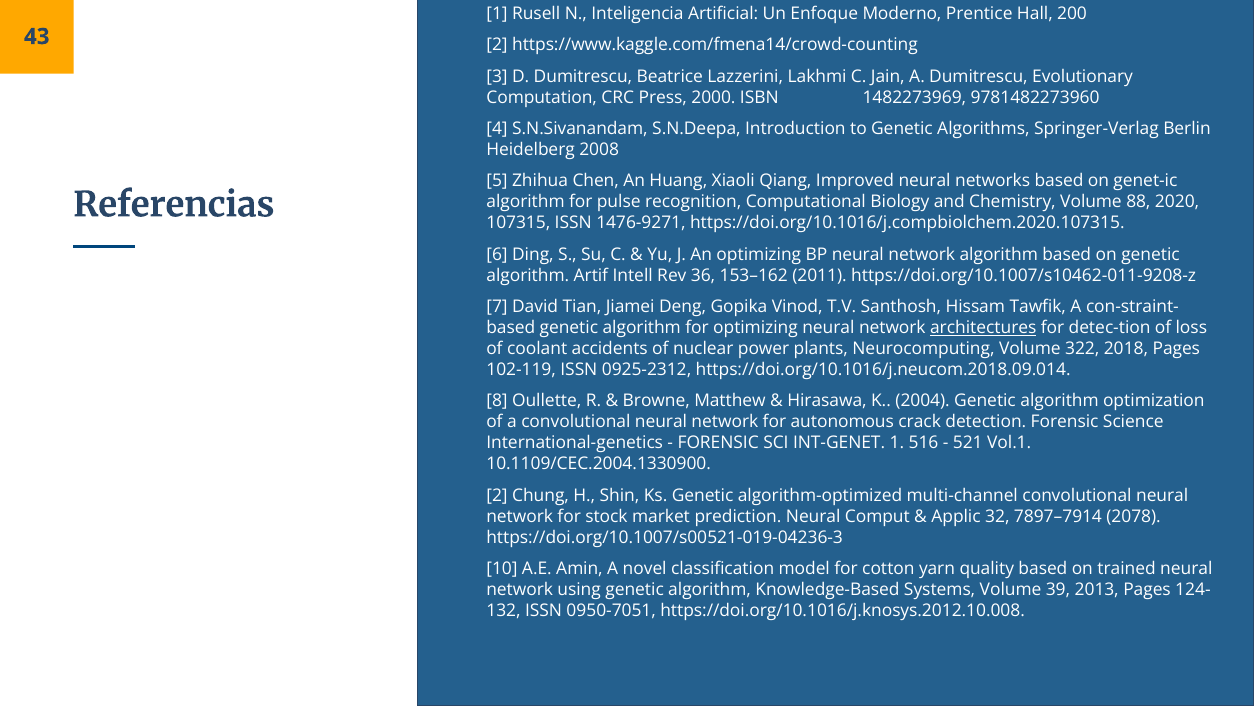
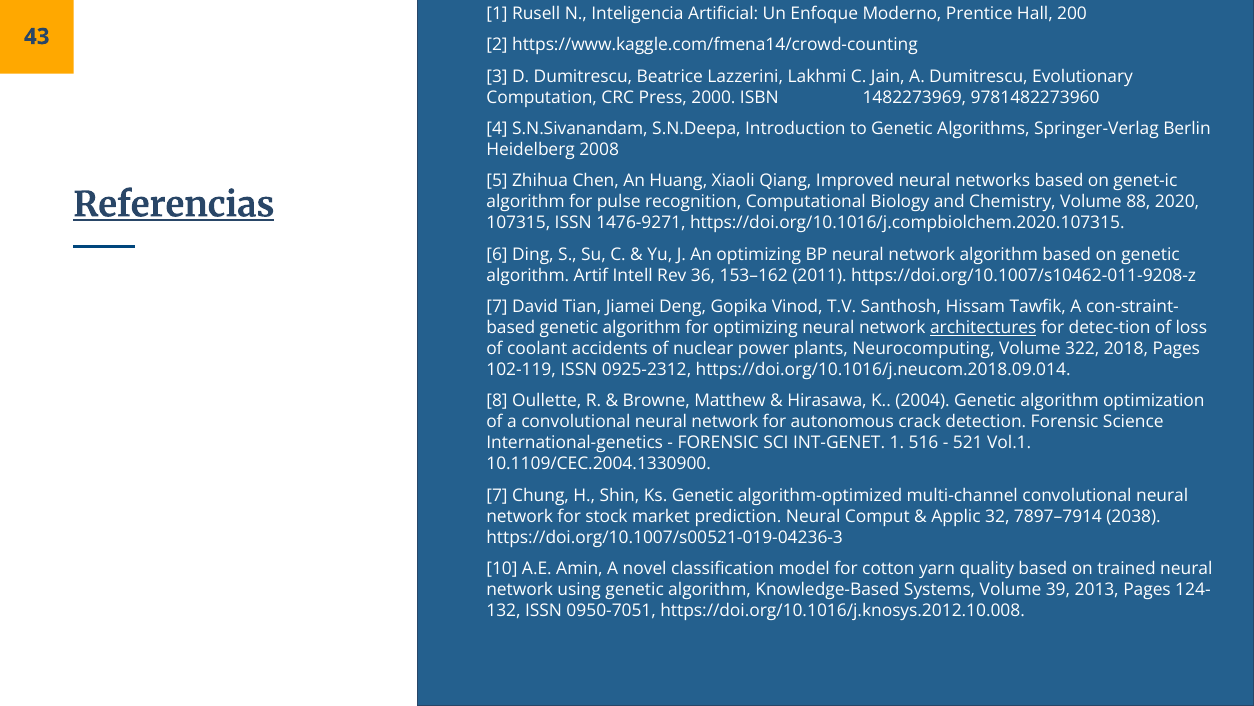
Referencias underline: none -> present
2 at (497, 495): 2 -> 7
2078: 2078 -> 2038
